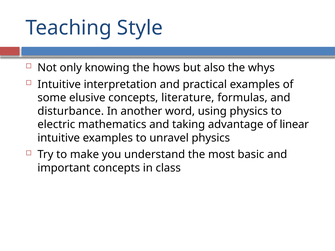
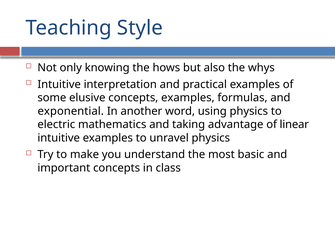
concepts literature: literature -> examples
disturbance: disturbance -> exponential
